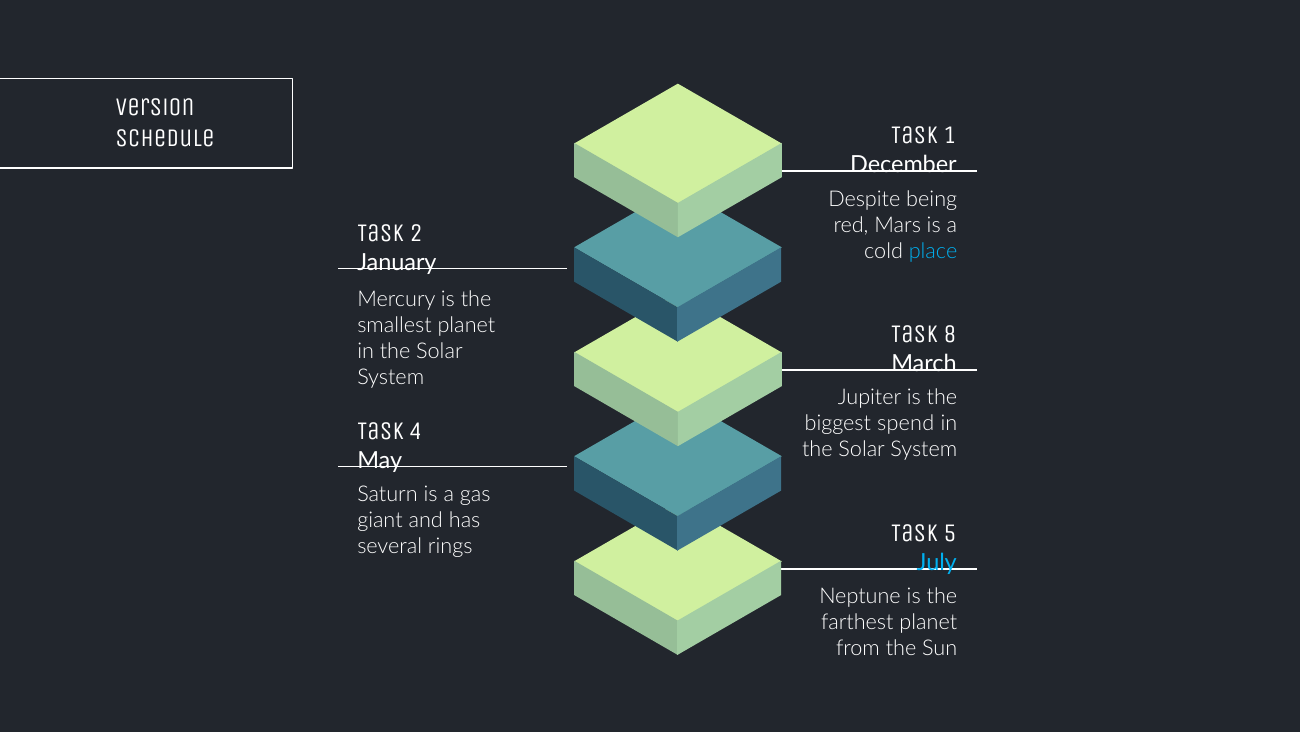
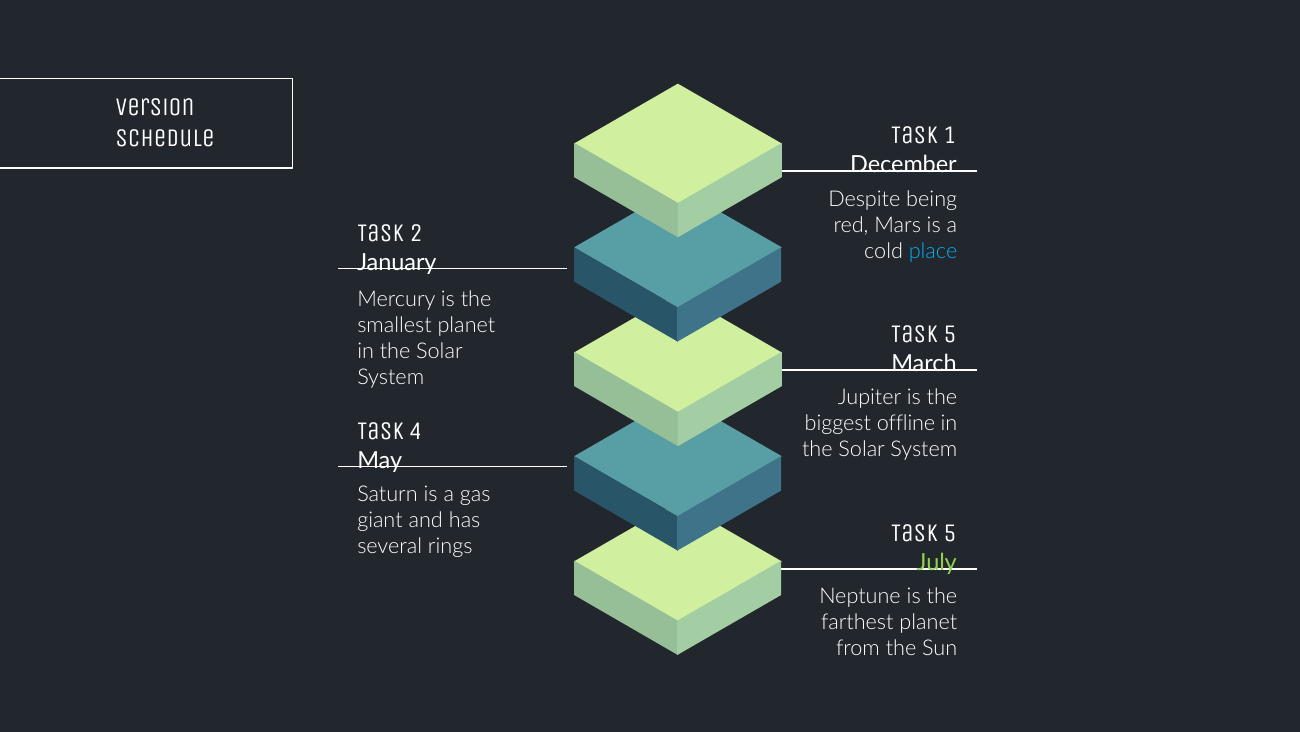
8 at (950, 334): 8 -> 5
spend: spend -> offline
July colour: light blue -> light green
